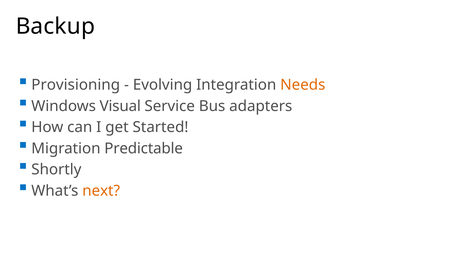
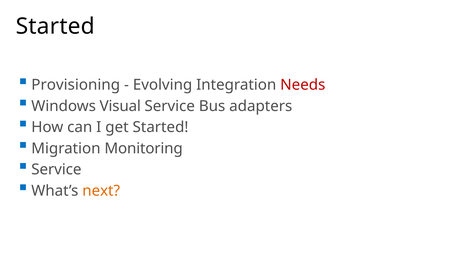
Backup at (55, 26): Backup -> Started
Needs colour: orange -> red
Predictable: Predictable -> Monitoring
Shortly at (56, 170): Shortly -> Service
